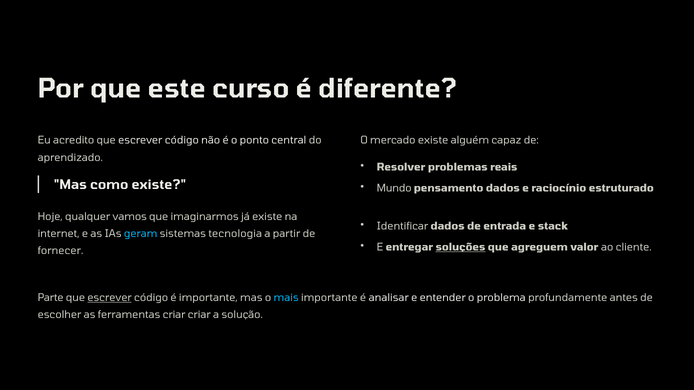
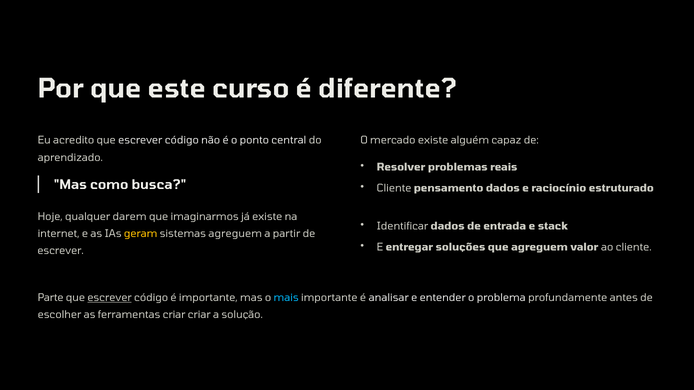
como existe: existe -> busca
Mundo at (394, 188): Mundo -> Cliente
vamos: vamos -> darem
geram colour: light blue -> yellow
sistemas tecnologia: tecnologia -> agreguem
soluções underline: present -> none
fornecer at (61, 251): fornecer -> escrever
